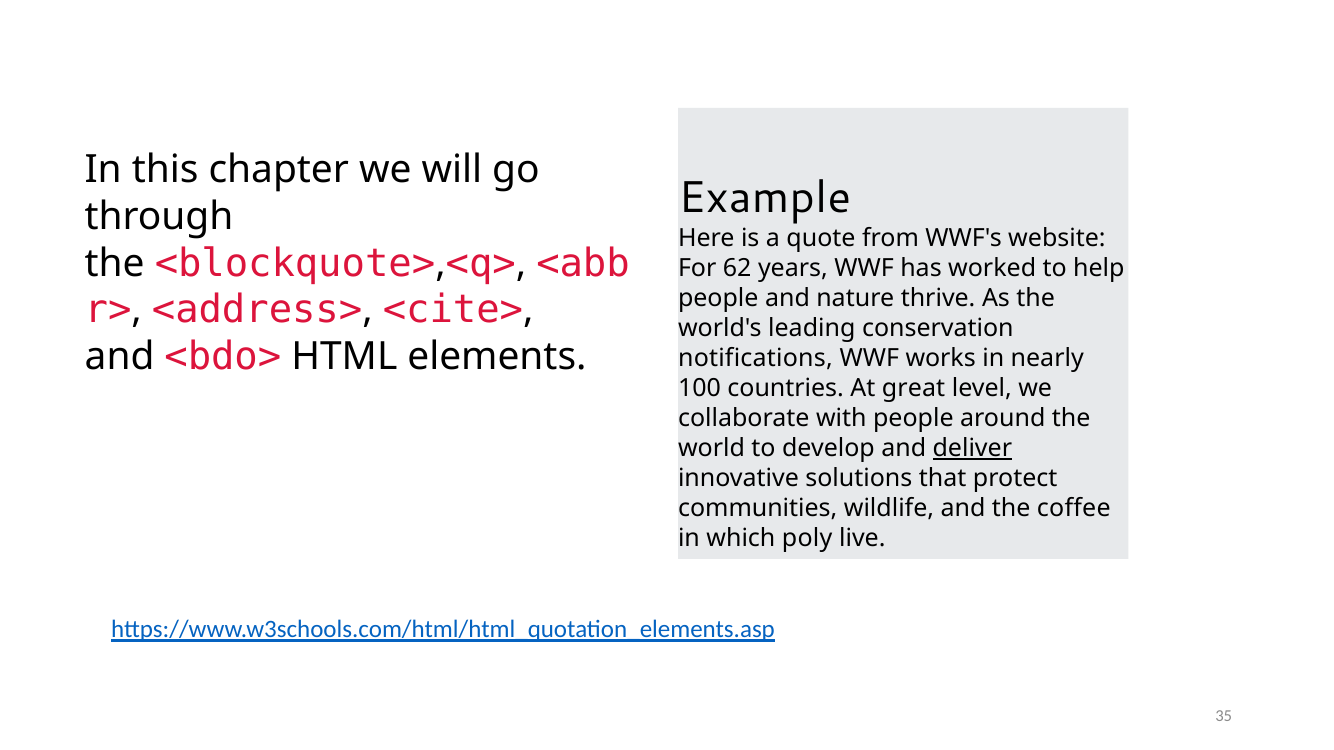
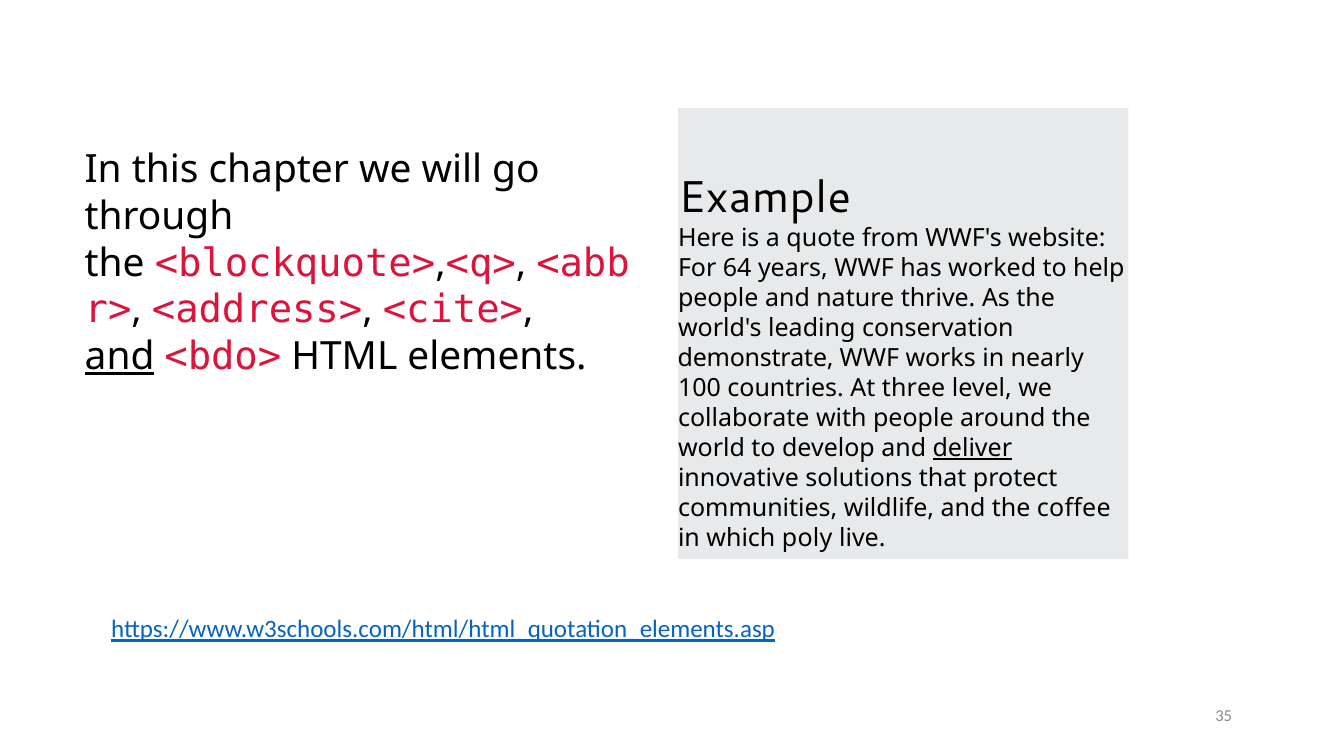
62: 62 -> 64
and at (120, 357) underline: none -> present
notifications: notifications -> demonstrate
great: great -> three
